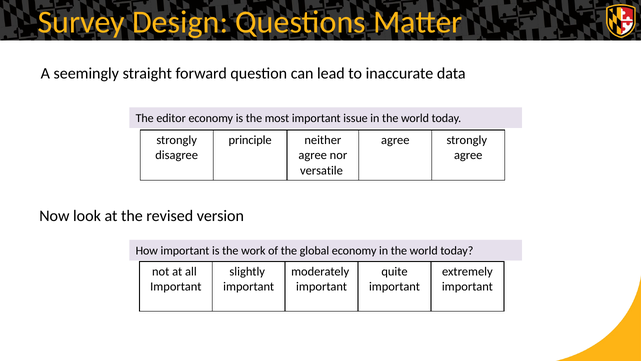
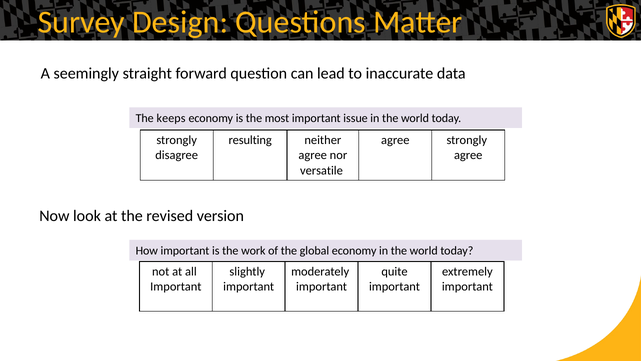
editor: editor -> keeps
principle: principle -> resulting
